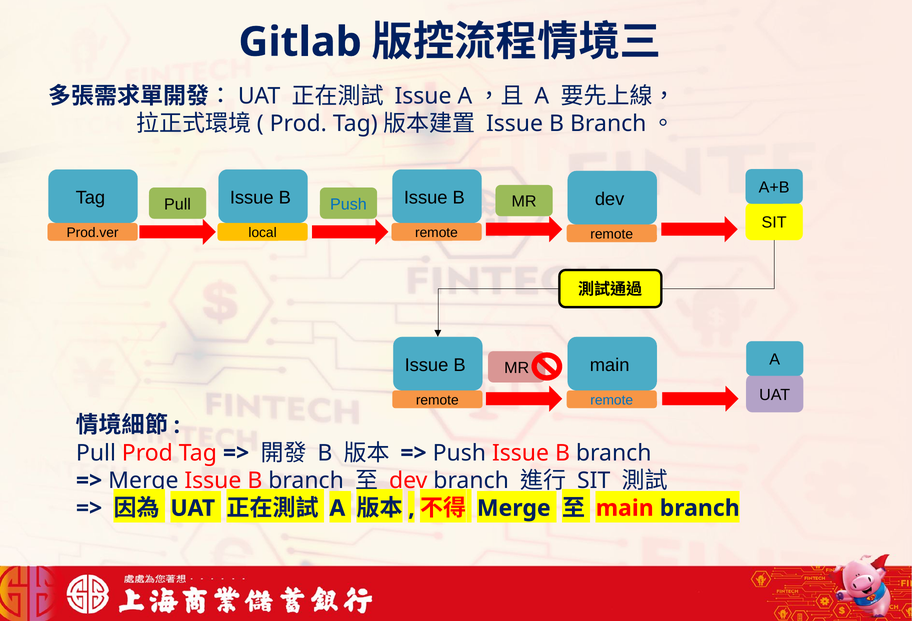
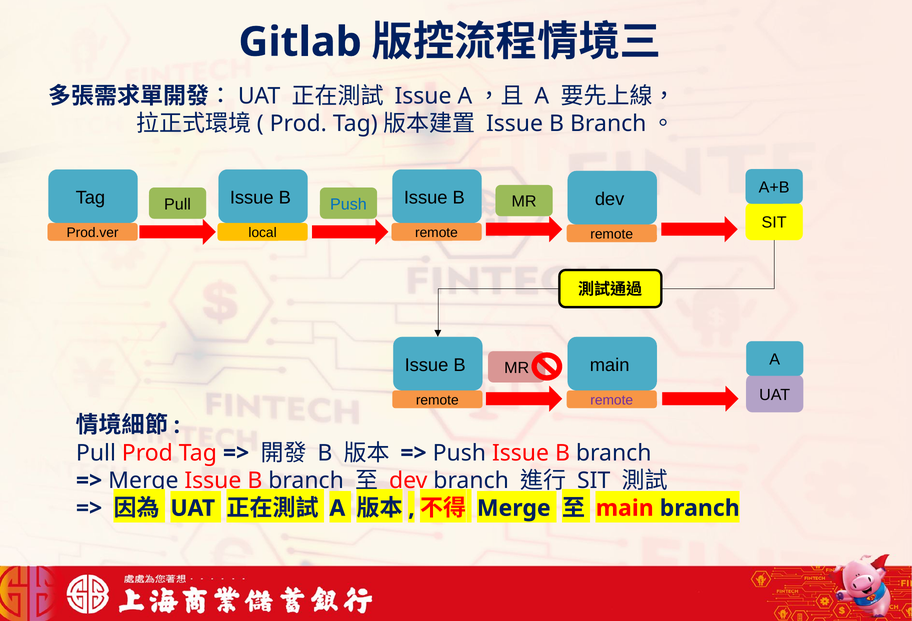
remote at (612, 400) colour: blue -> purple
